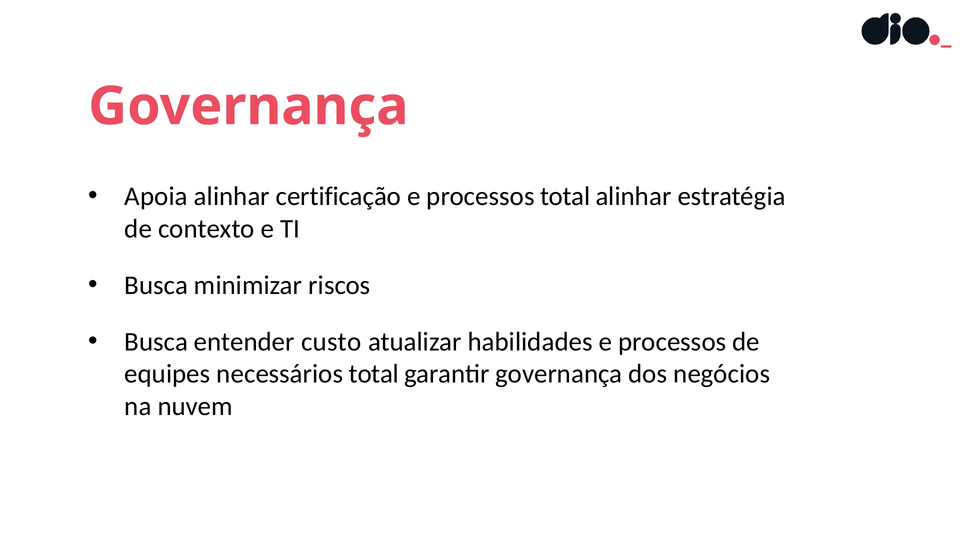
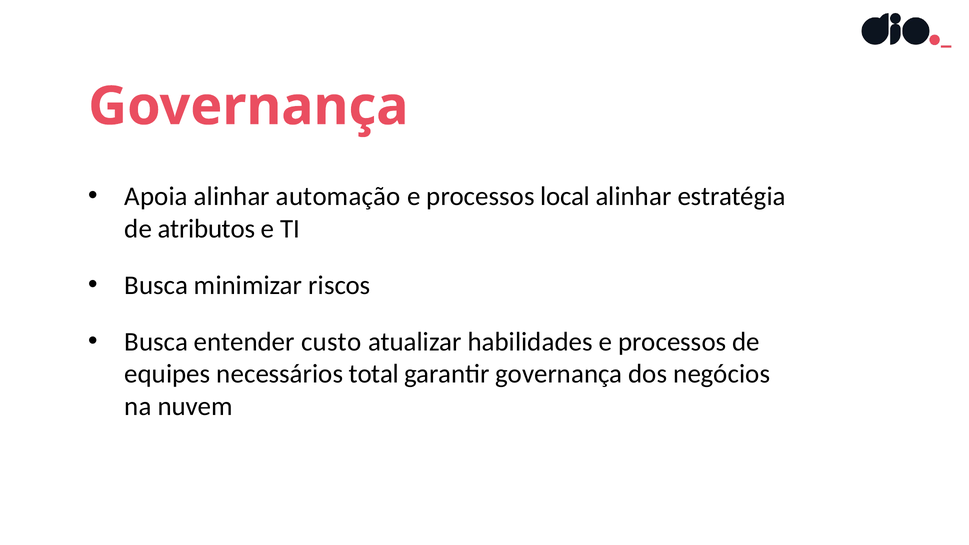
certificação: certificação -> automação
processos total: total -> local
contexto: contexto -> atributos
